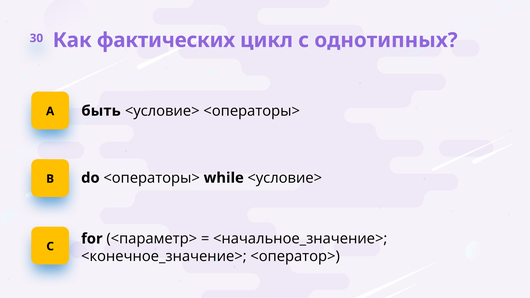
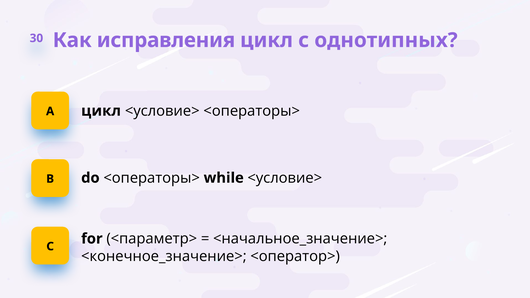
фактических: фактических -> исправления
быть at (101, 111): быть -> цикл
